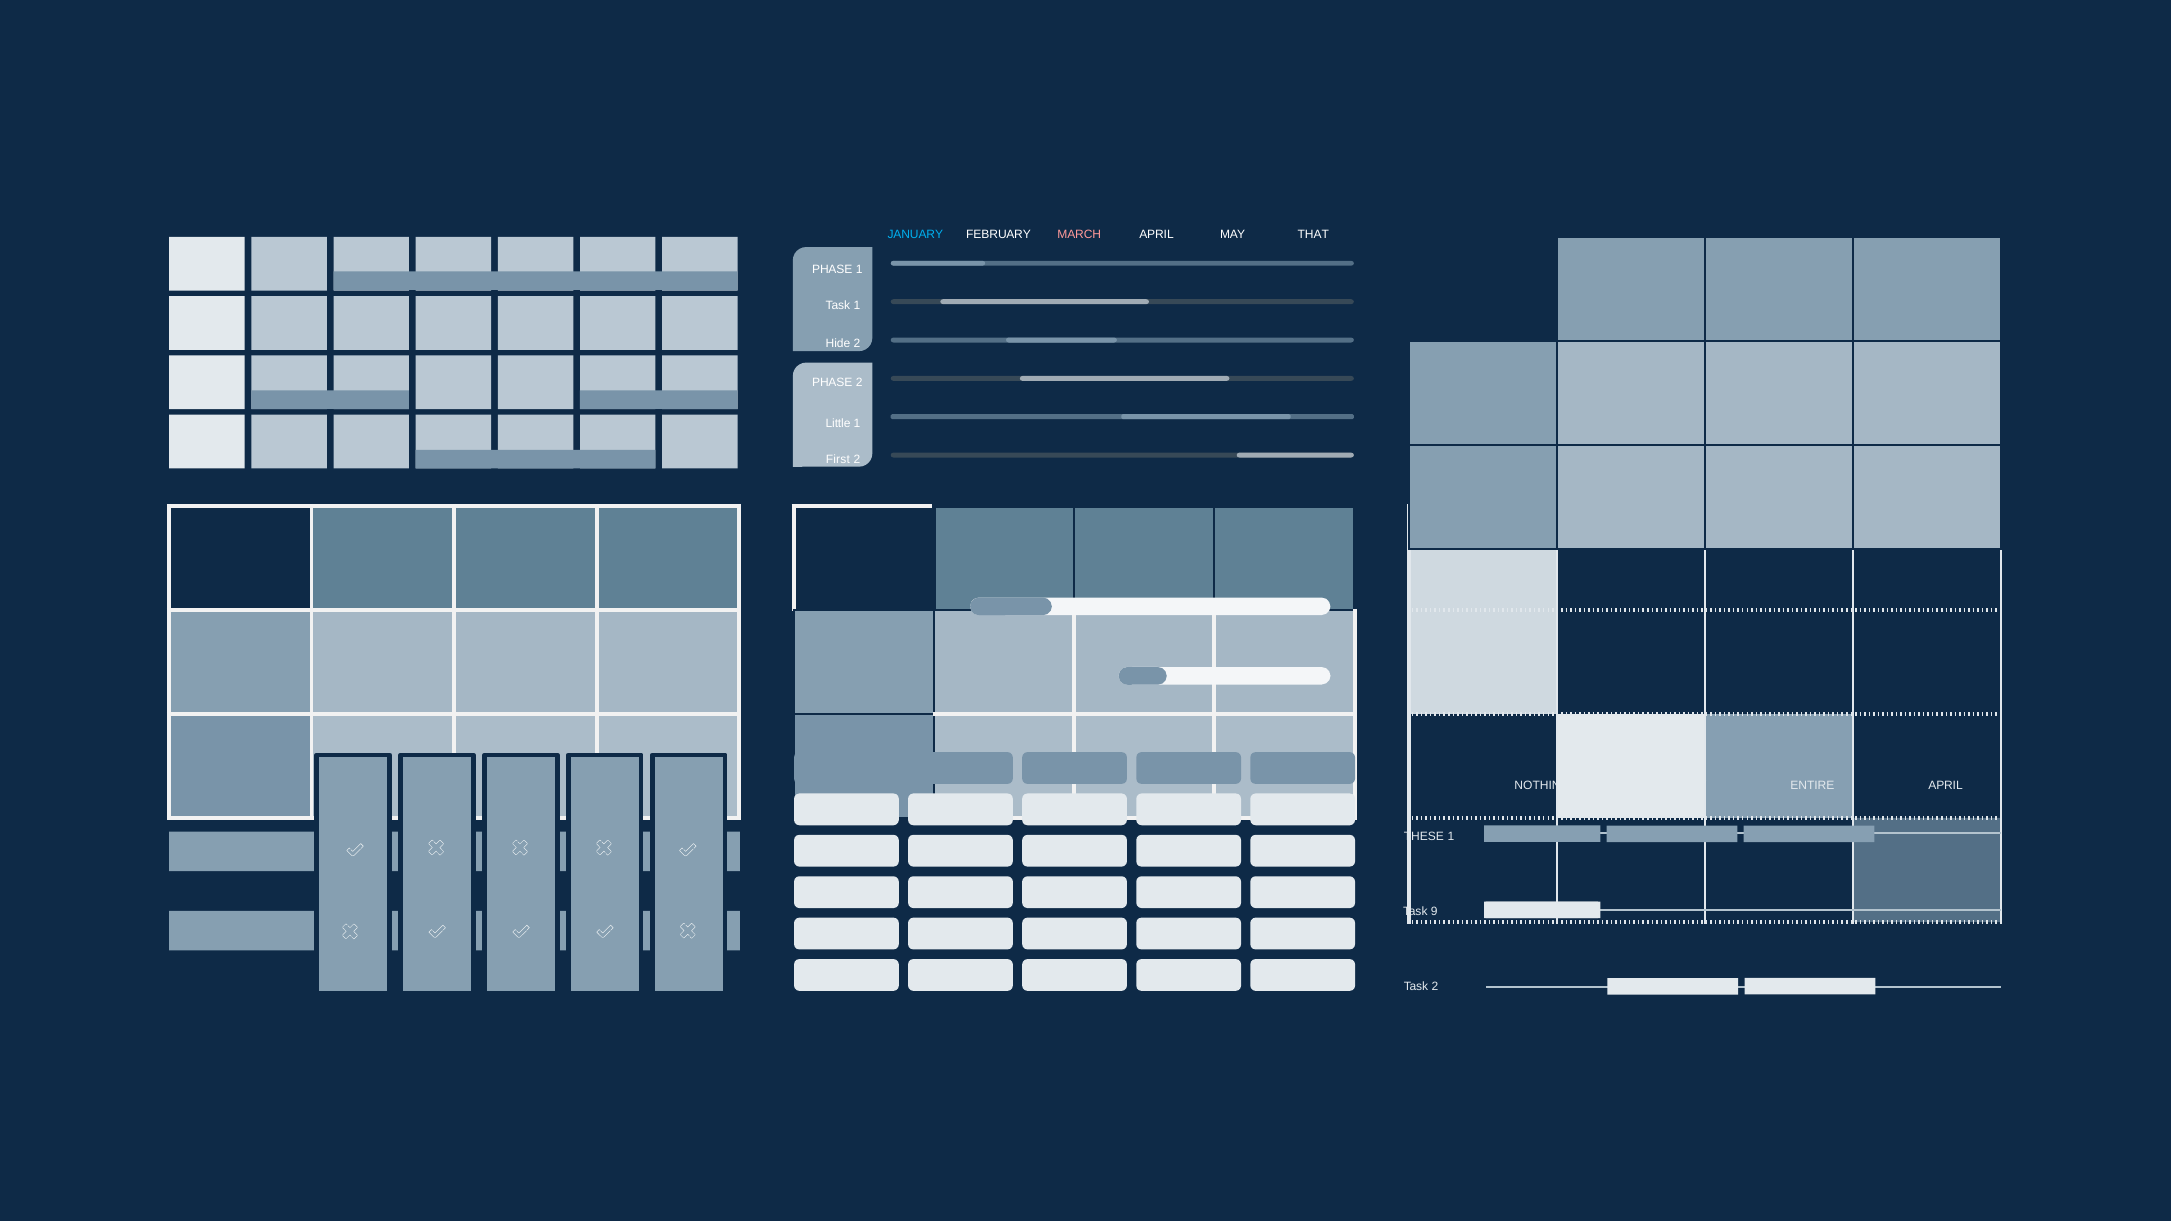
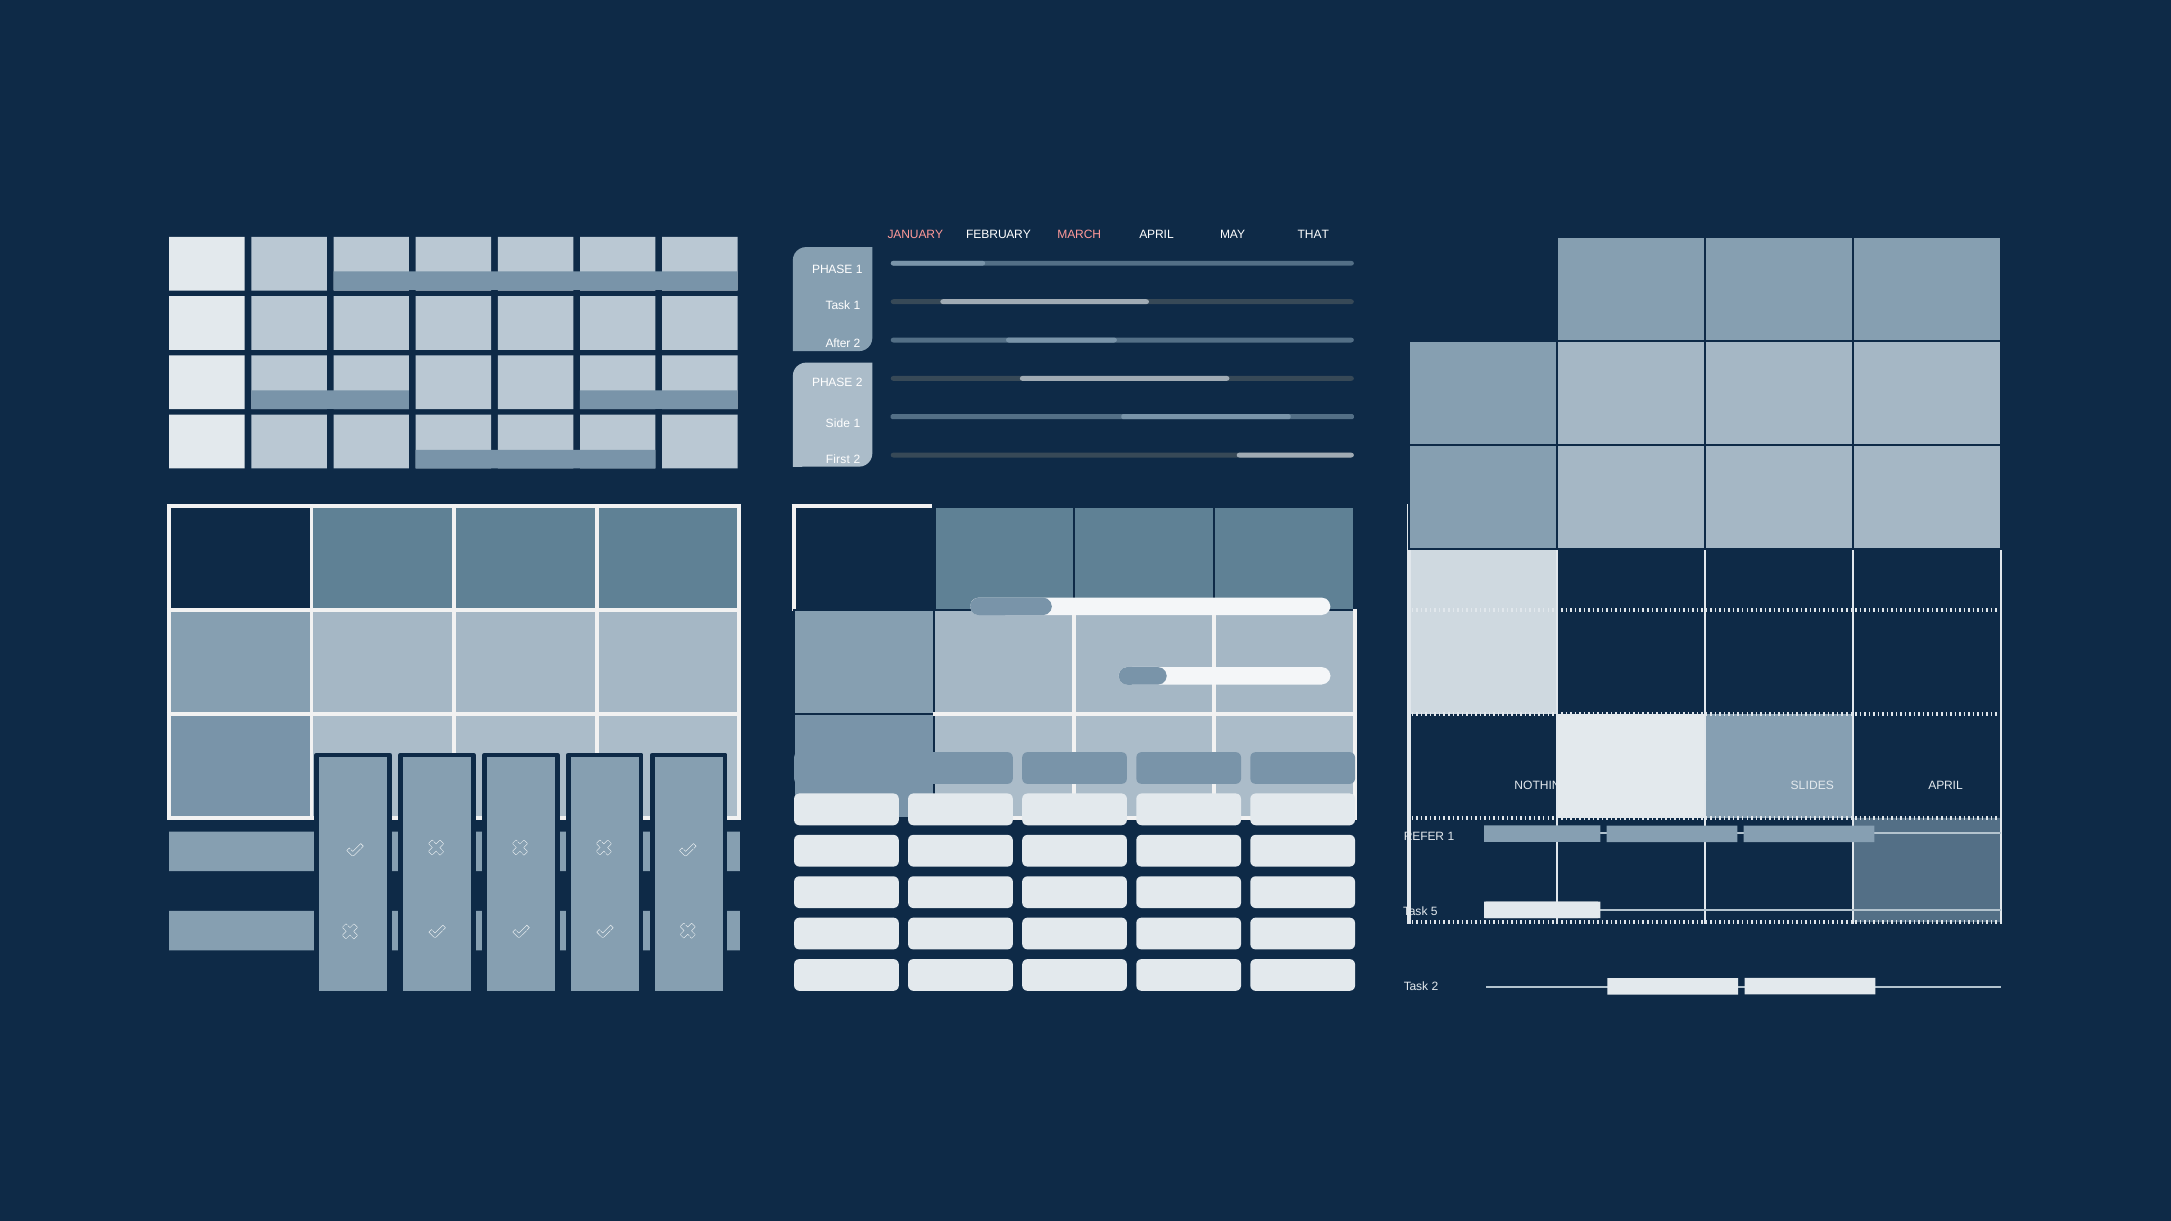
JANUARY colour: light blue -> pink
Hide: Hide -> After
Little: Little -> Side
ENTIRE: ENTIRE -> SLIDES
THESE: THESE -> REFER
9: 9 -> 5
